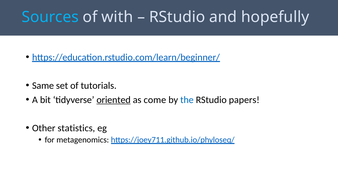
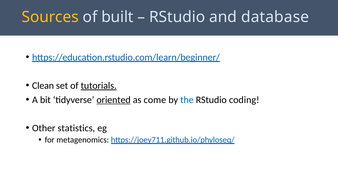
Sources colour: light blue -> yellow
with: with -> built
hopefully: hopefully -> database
Same: Same -> Clean
tutorials underline: none -> present
papers: papers -> coding
